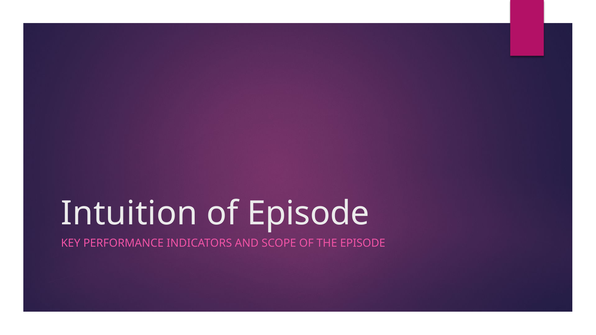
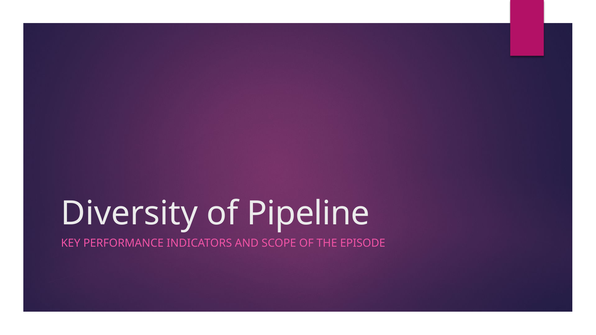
Intuition: Intuition -> Diversity
of Episode: Episode -> Pipeline
